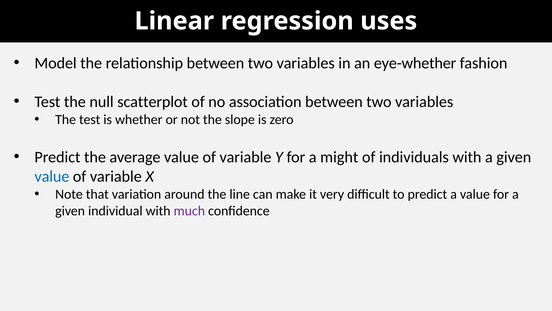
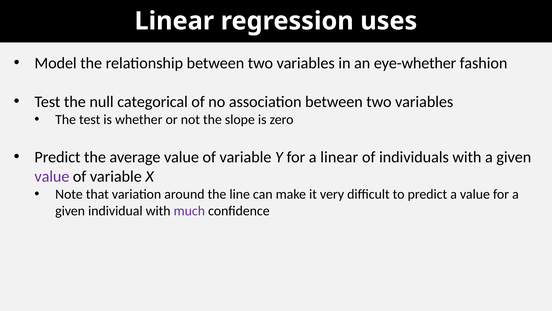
scatterplot: scatterplot -> categorical
a might: might -> linear
value at (52, 176) colour: blue -> purple
